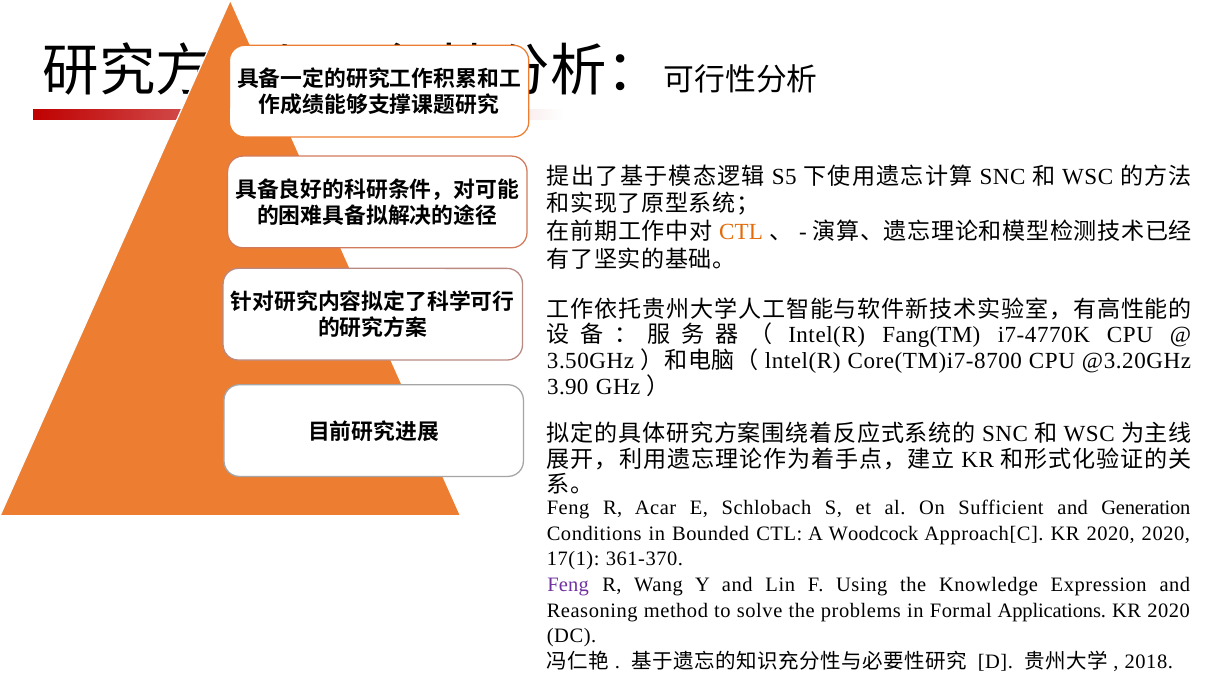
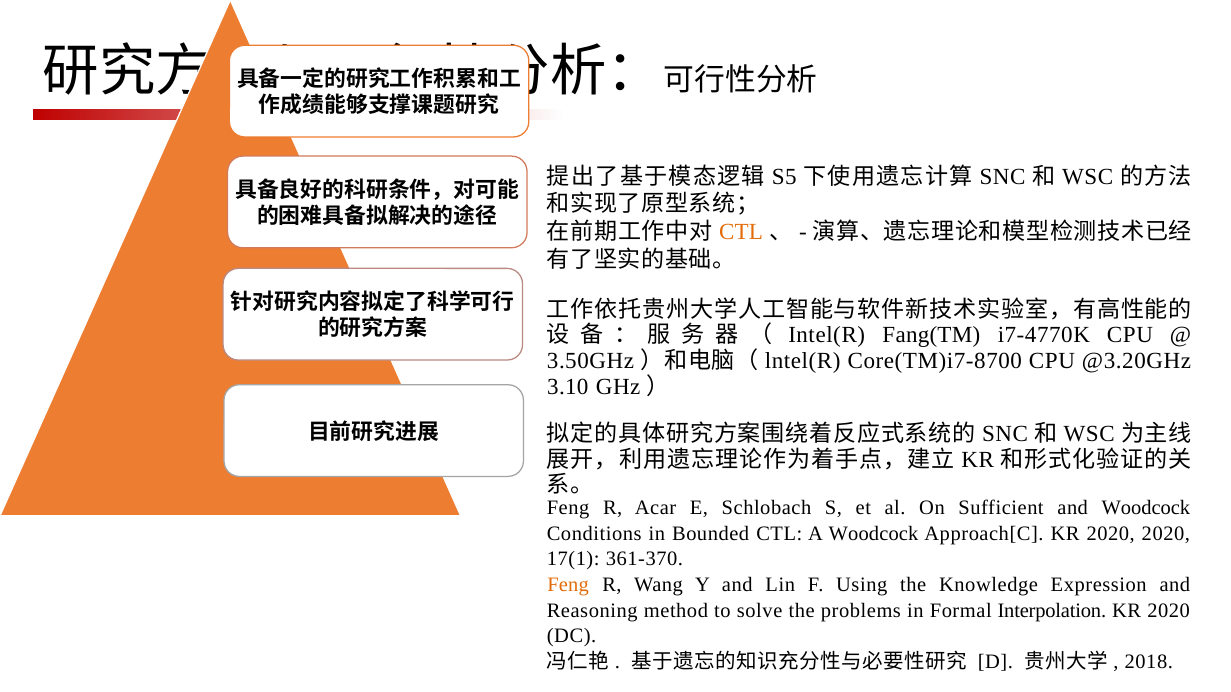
3.90: 3.90 -> 3.10
and Generation: Generation -> Woodcock
Feng at (568, 585) colour: purple -> orange
Applications: Applications -> Interpolation
